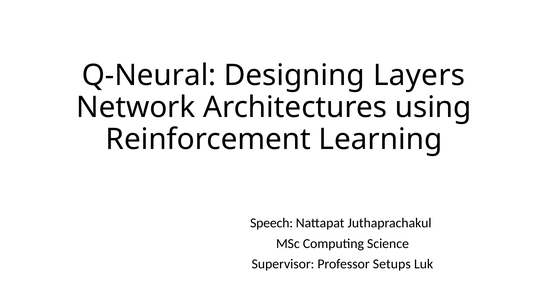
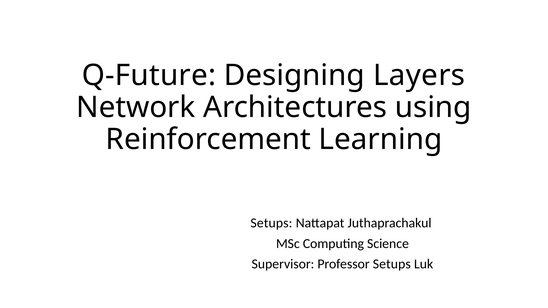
Q-Neural: Q-Neural -> Q-Future
Speech at (272, 223): Speech -> Setups
